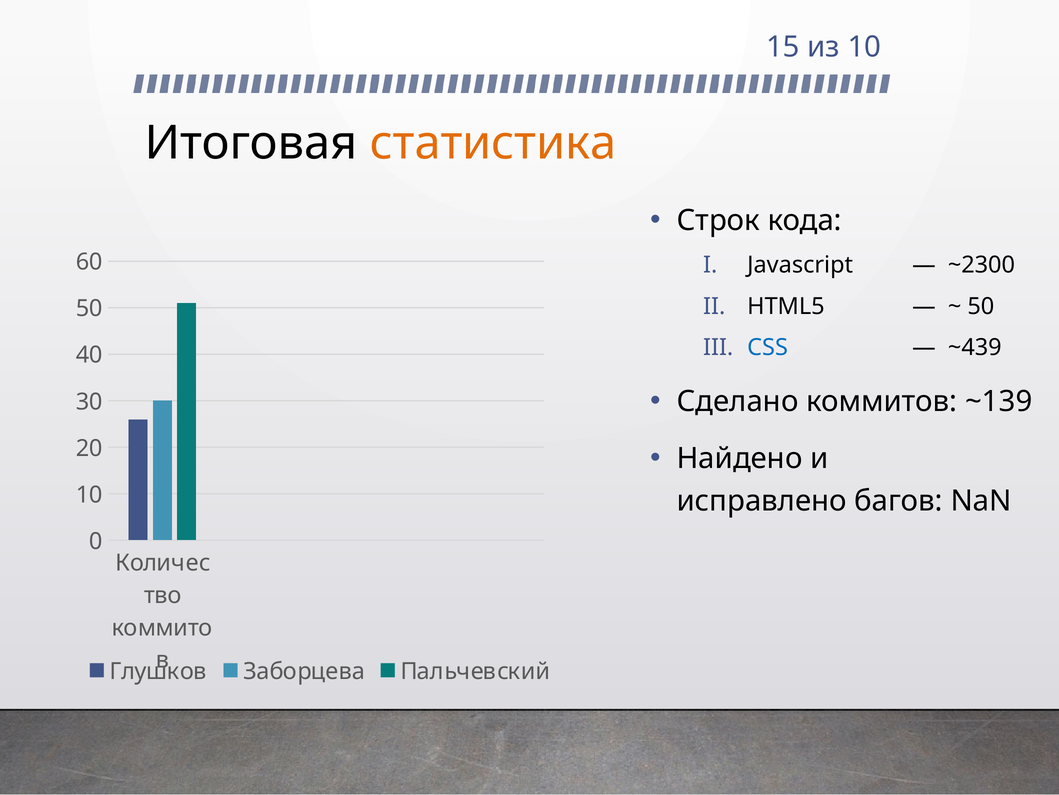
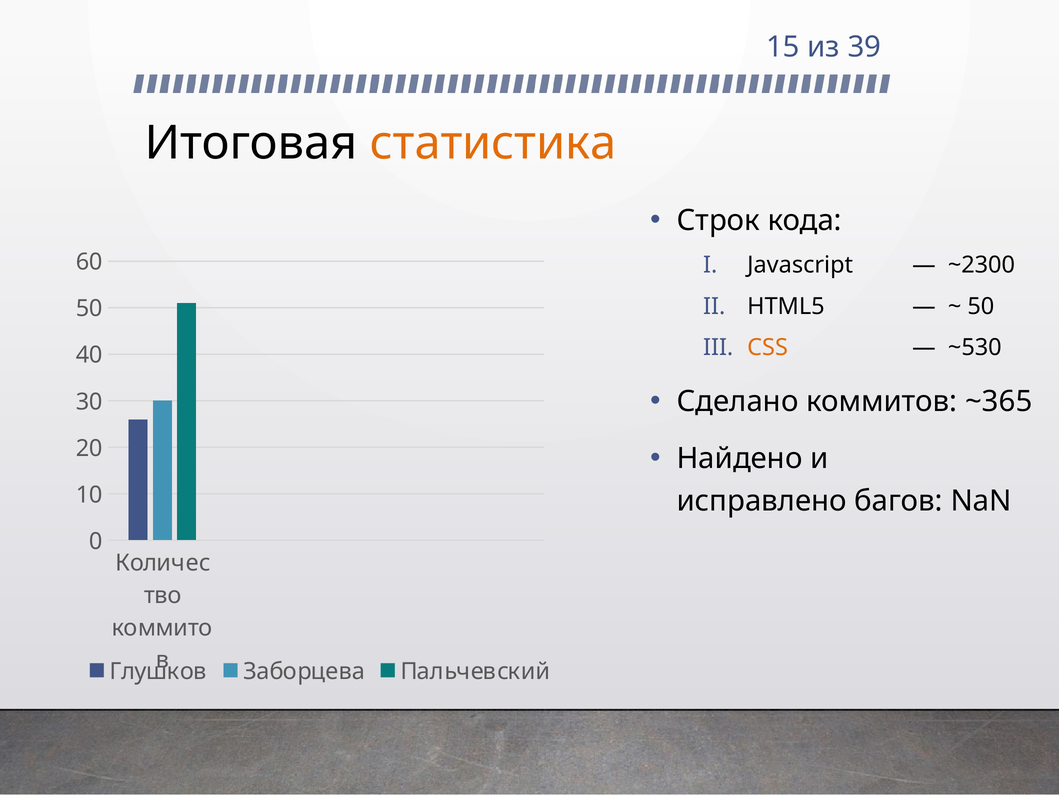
из 10: 10 -> 39
CSS colour: blue -> orange
~439: ~439 -> ~530
~139: ~139 -> ~365
